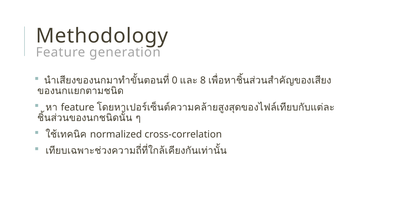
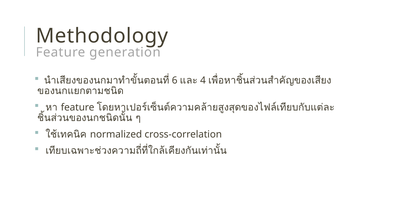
0: 0 -> 6
8: 8 -> 4
